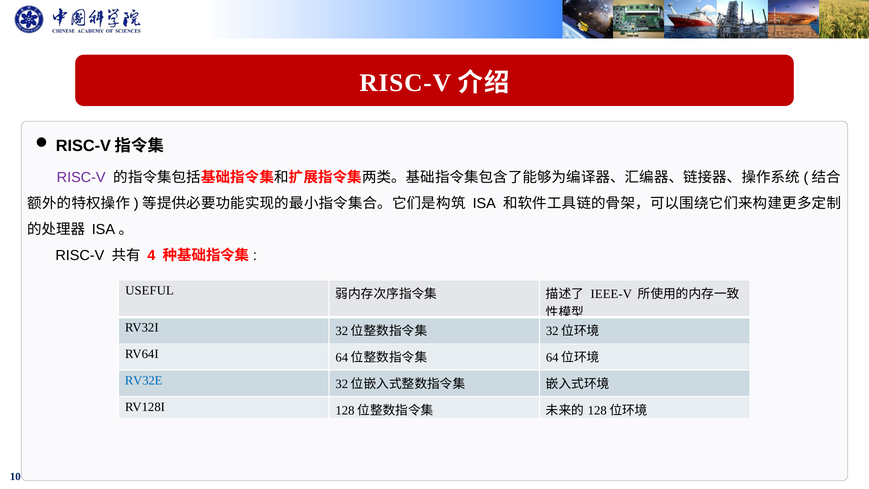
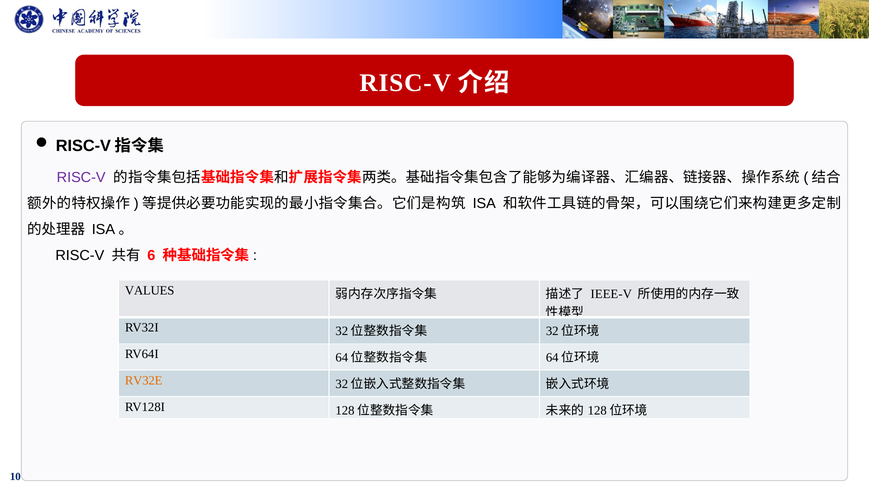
4: 4 -> 6
USEFUL: USEFUL -> VALUES
RV32E colour: blue -> orange
